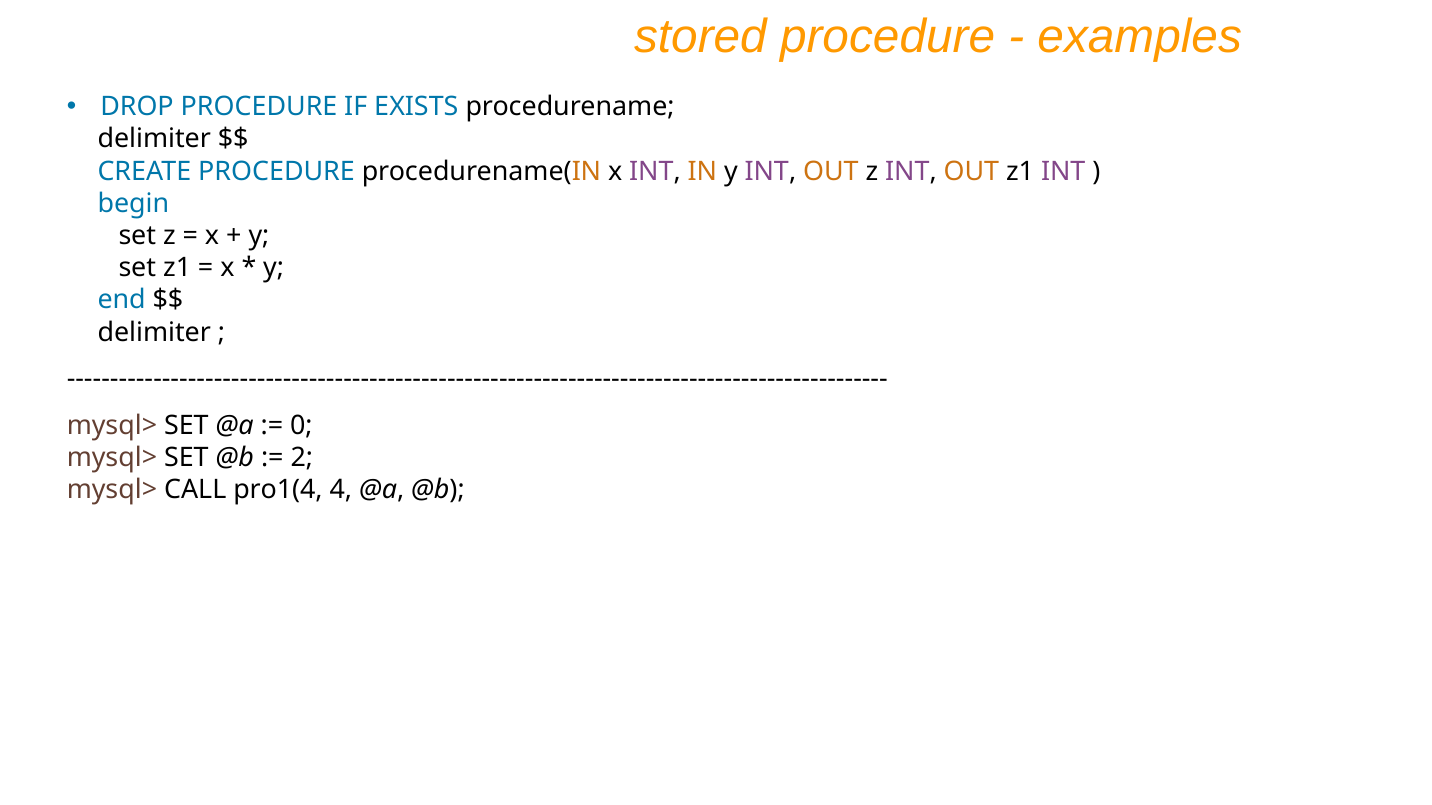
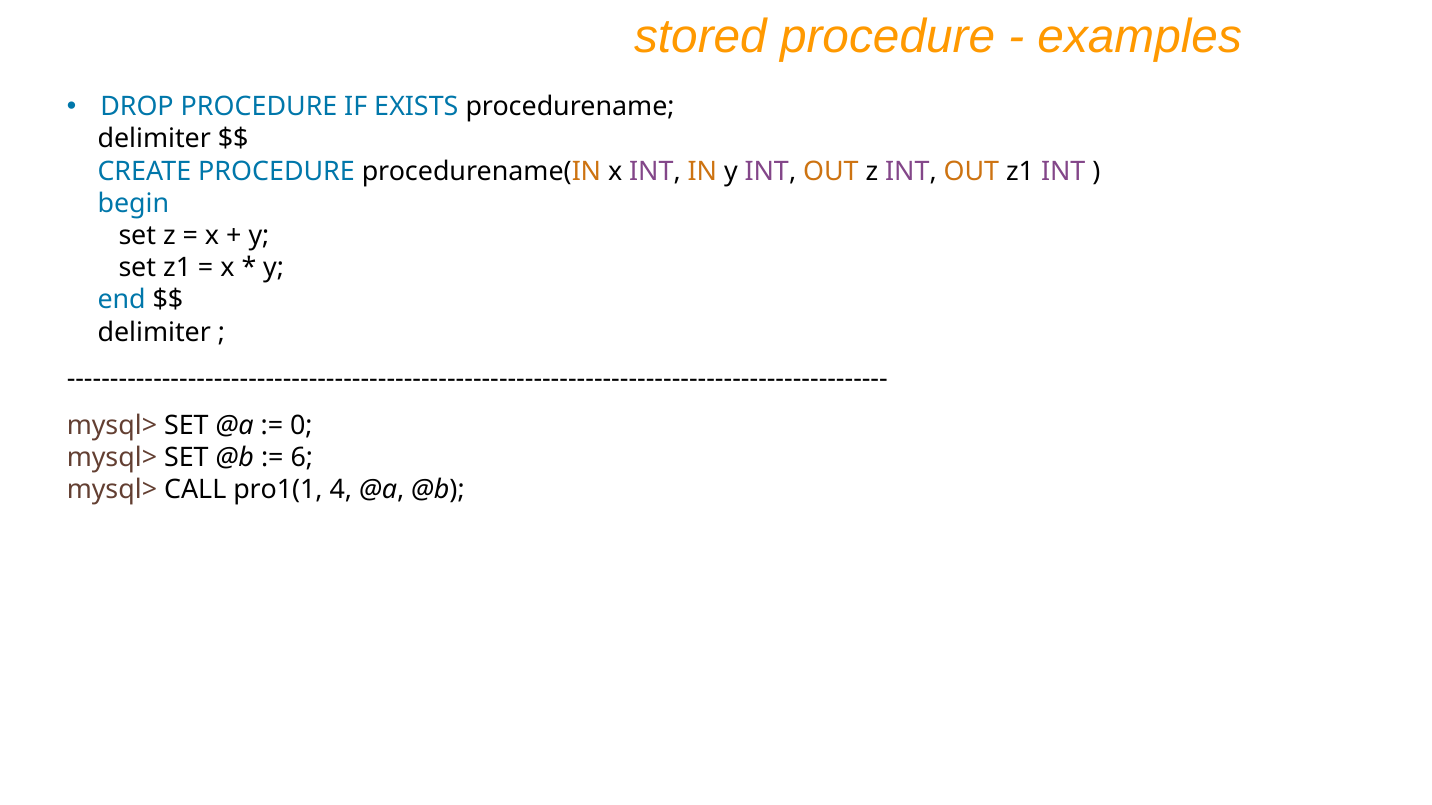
2: 2 -> 6
pro1(4: pro1(4 -> pro1(1
